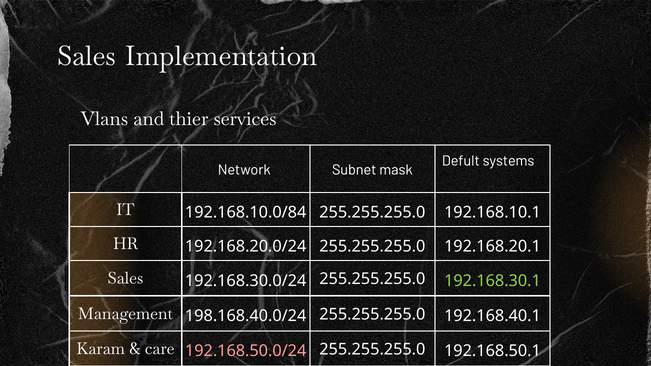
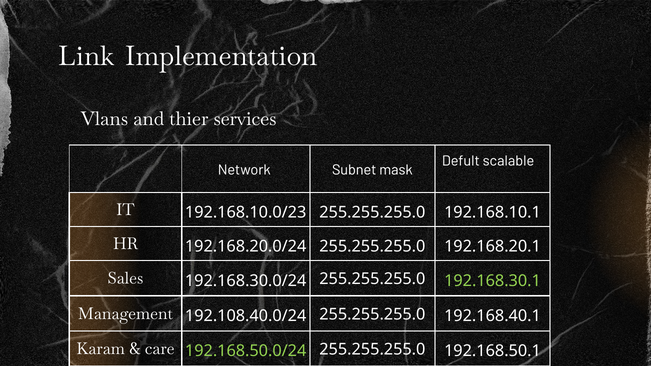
Sales at (87, 56): Sales -> Link
systems: systems -> scalable
192.168.10.0/84: 192.168.10.0/84 -> 192.168.10.0/23
198.168.40.0/24: 198.168.40.0/24 -> 192.108.40.0/24
192.168.50.0/24 colour: pink -> light green
